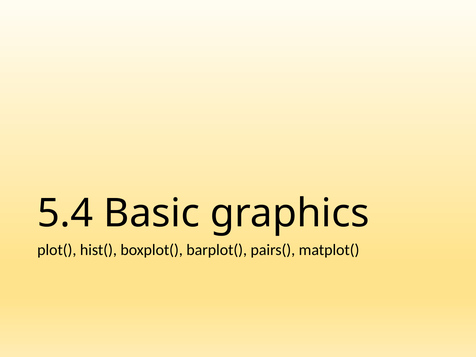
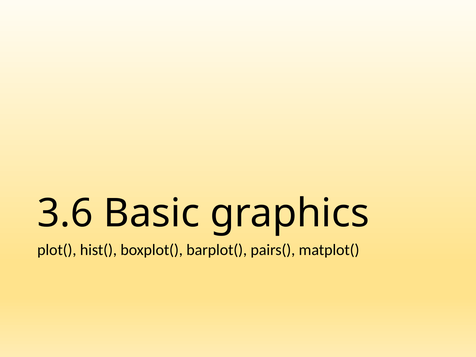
5.4: 5.4 -> 3.6
